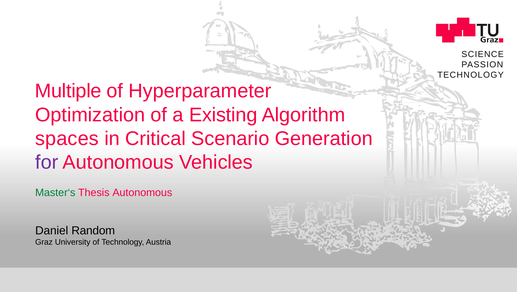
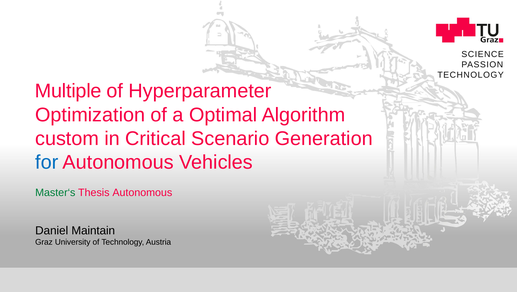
Existing: Existing -> Optimal
spaces: spaces -> custom
for colour: purple -> blue
Random: Random -> Maintain
